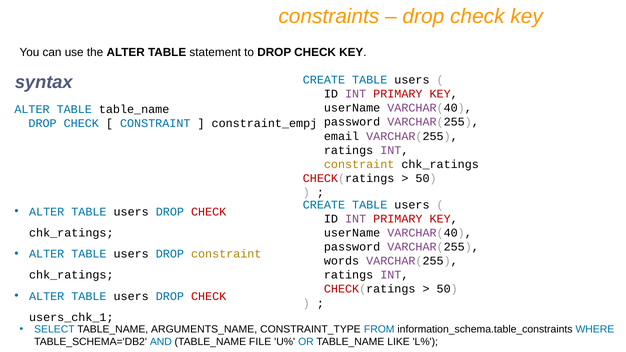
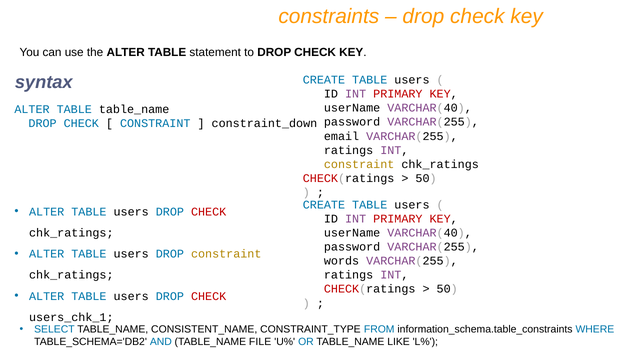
constraint_empj: constraint_empj -> constraint_down
ARGUMENTS_NAME: ARGUMENTS_NAME -> CONSISTENT_NAME
